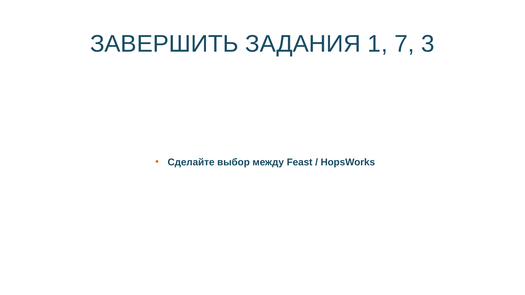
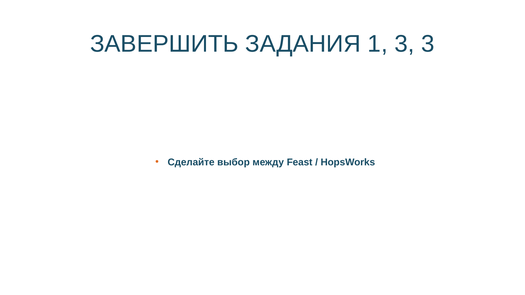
1 7: 7 -> 3
